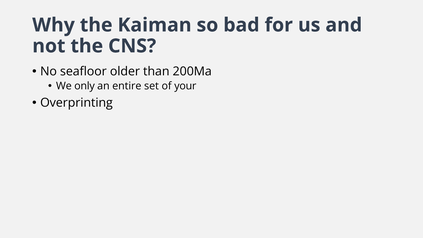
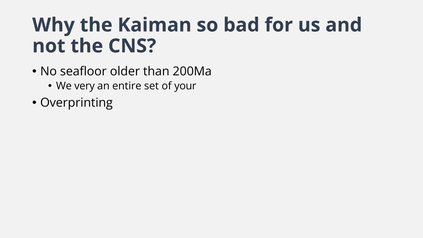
only: only -> very
